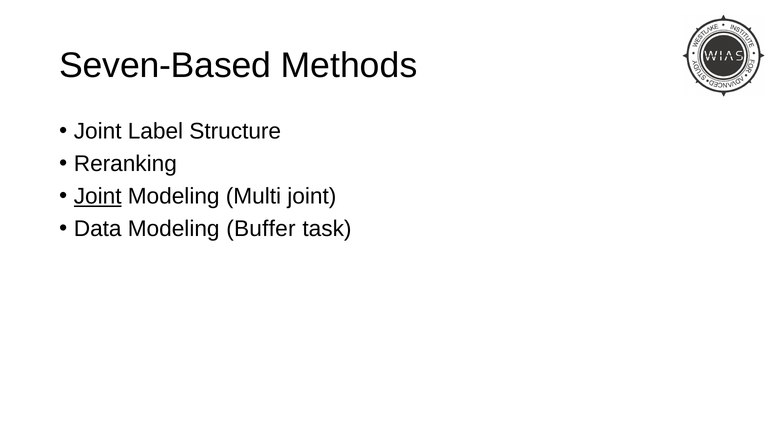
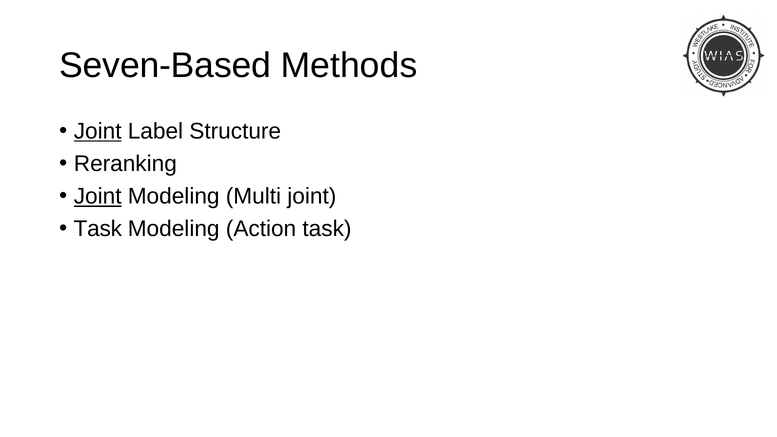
Joint at (98, 131) underline: none -> present
Data at (98, 229): Data -> Task
Buffer: Buffer -> Action
